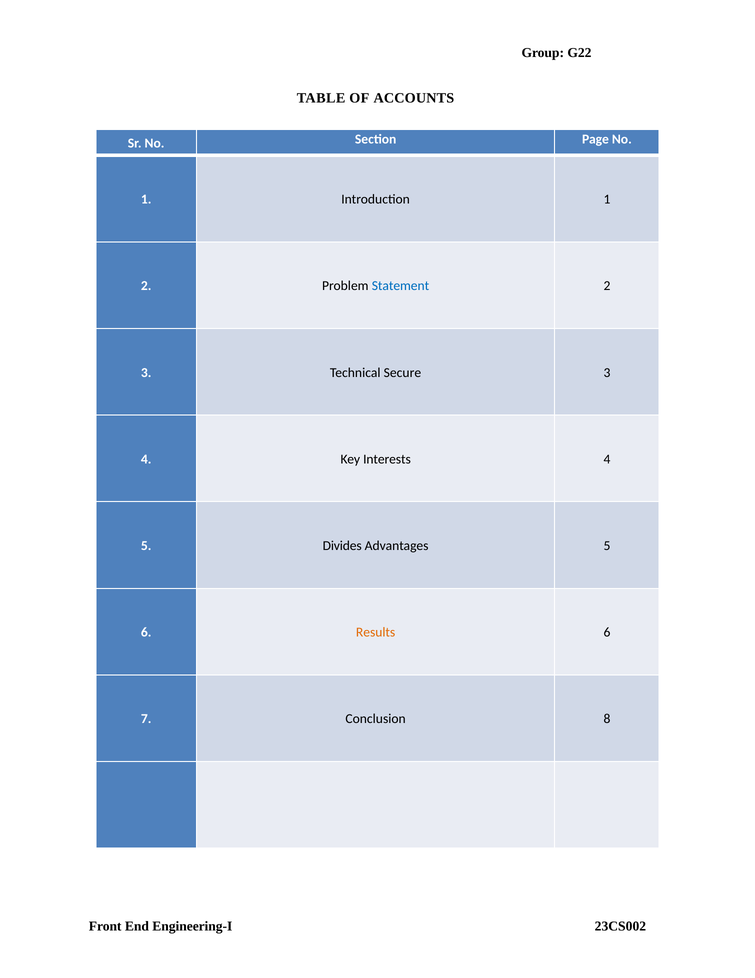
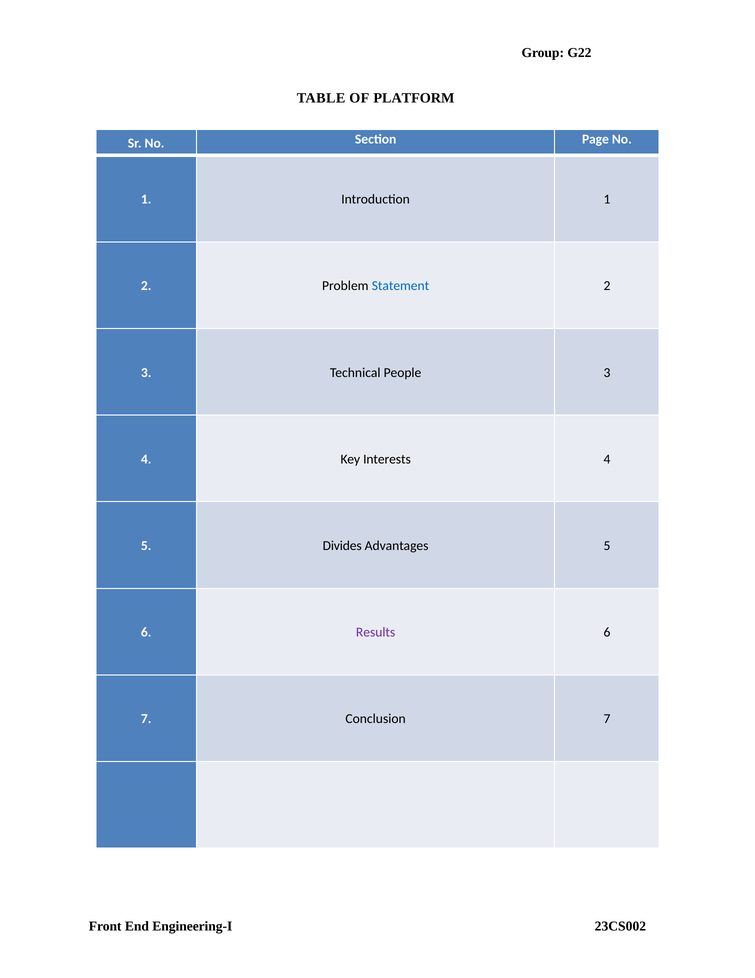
ACCOUNTS: ACCOUNTS -> PLATFORM
Secure: Secure -> People
Results colour: orange -> purple
Conclusion 8: 8 -> 7
